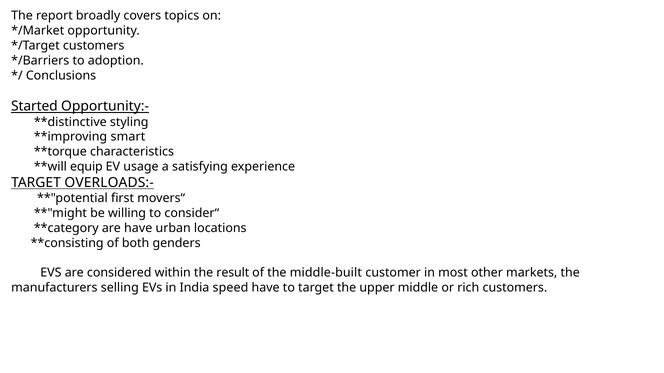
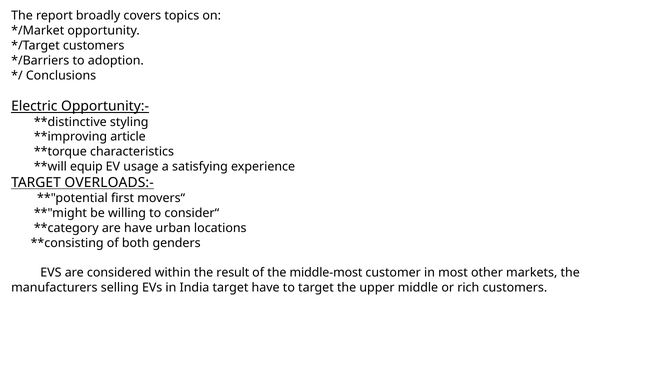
Started: Started -> Electric
smart: smart -> article
middle-built: middle-built -> middle-most
India speed: speed -> target
